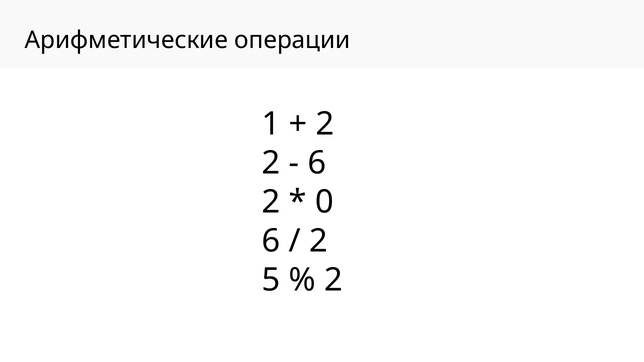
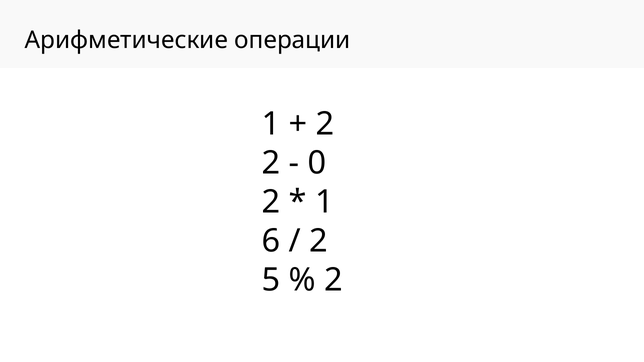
6 at (317, 163): 6 -> 0
0 at (324, 202): 0 -> 1
